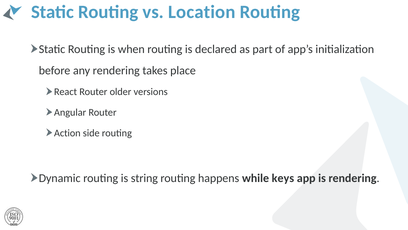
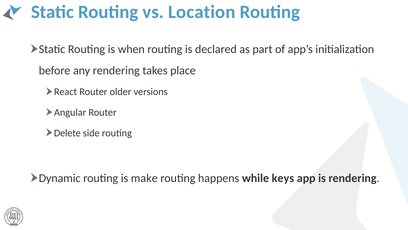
Action: Action -> Delete
string: string -> make
